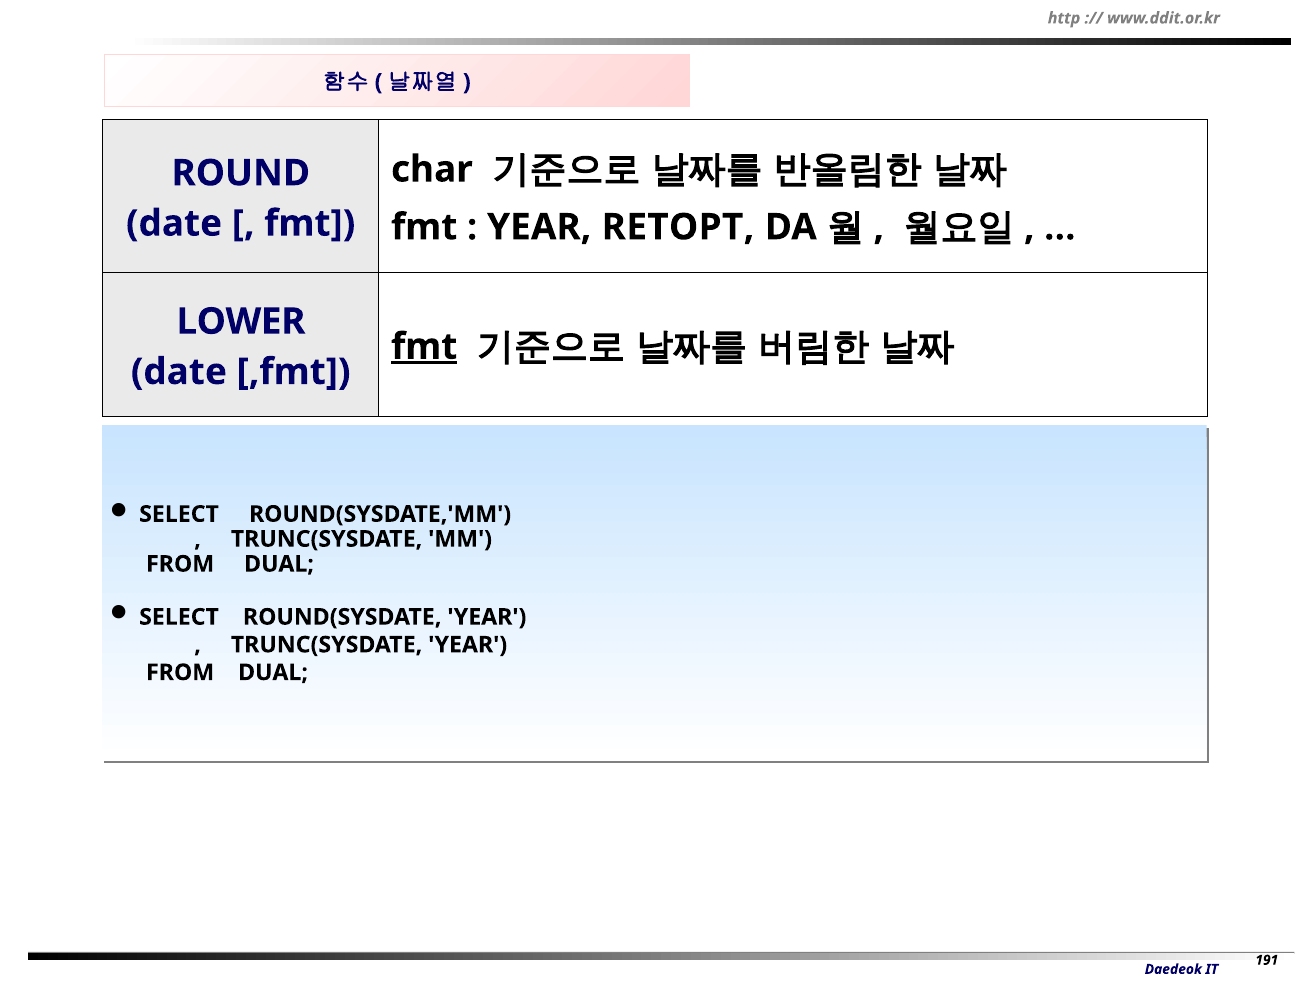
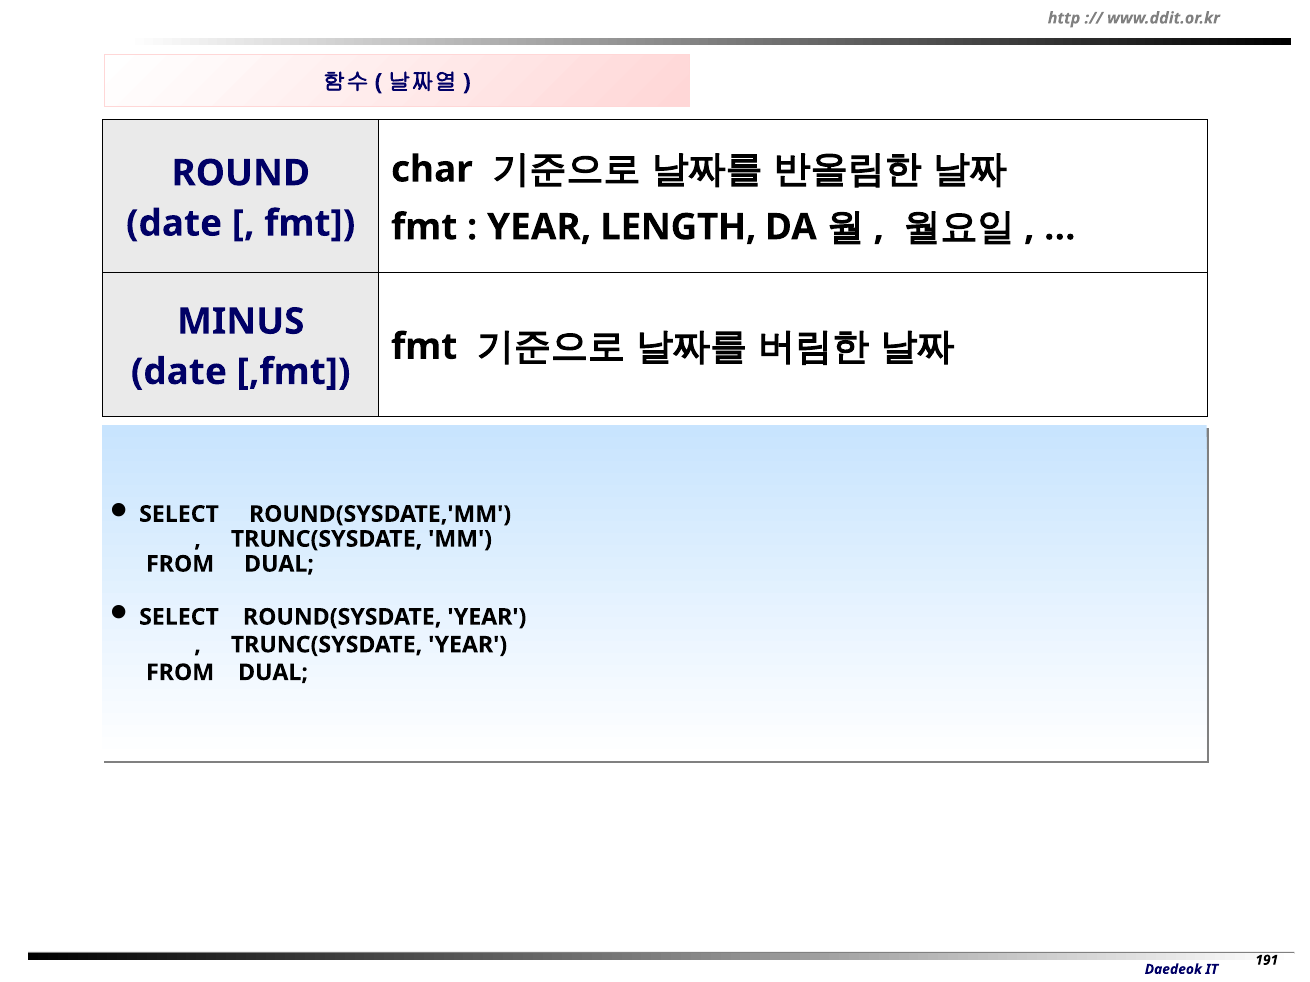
RETOPT: RETOPT -> LENGTH
LOWER: LOWER -> MINUS
fmt at (424, 347) underline: present -> none
